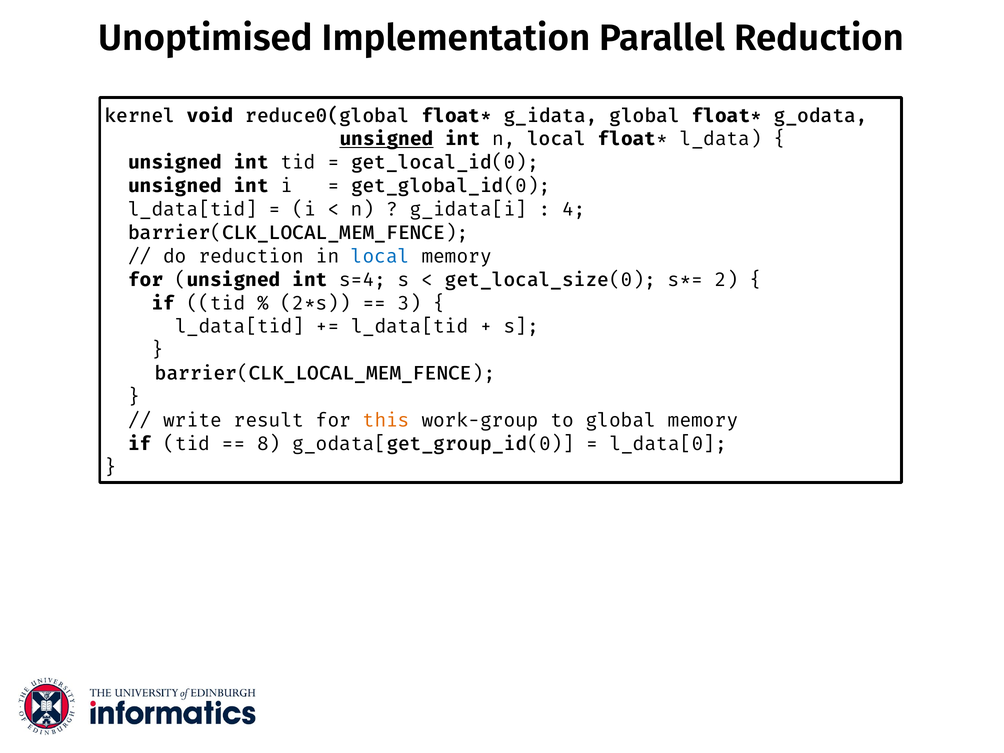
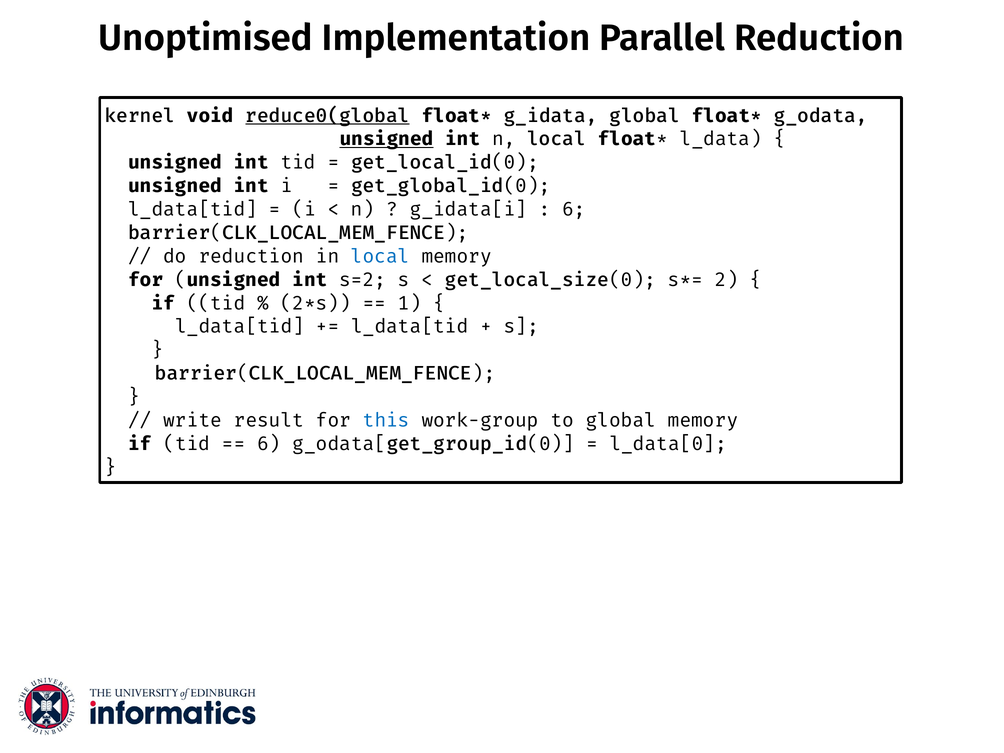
reduce0(global underline: none -> present
4 at (574, 209): 4 -> 6
s=4: s=4 -> s=2
3: 3 -> 1
this colour: orange -> blue
8 at (269, 444): 8 -> 6
